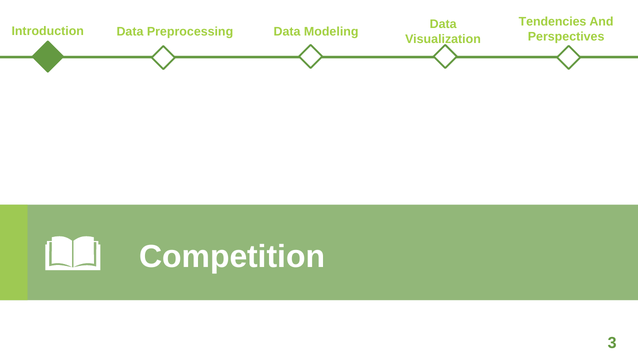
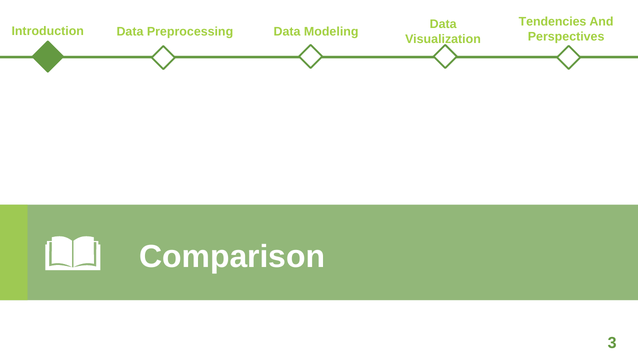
Competition: Competition -> Comparison
